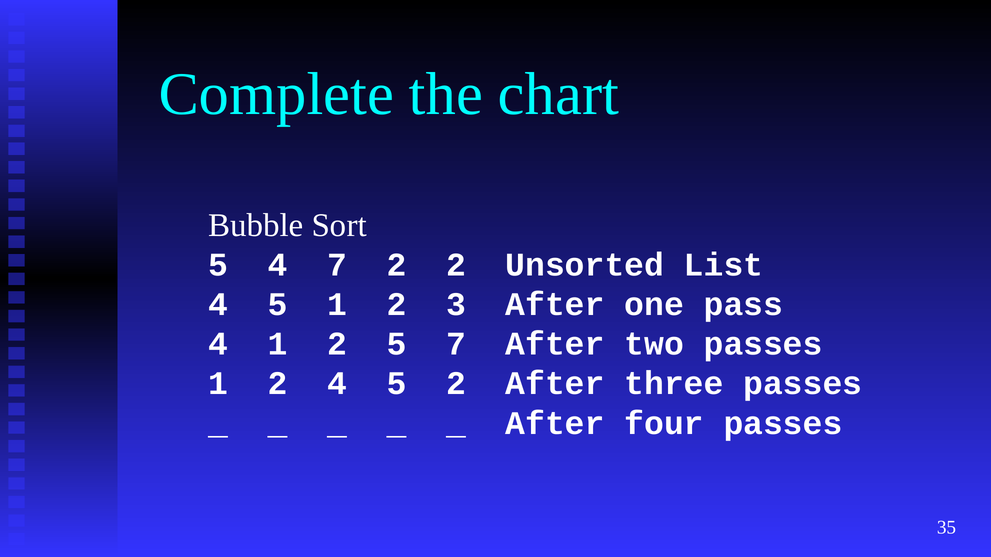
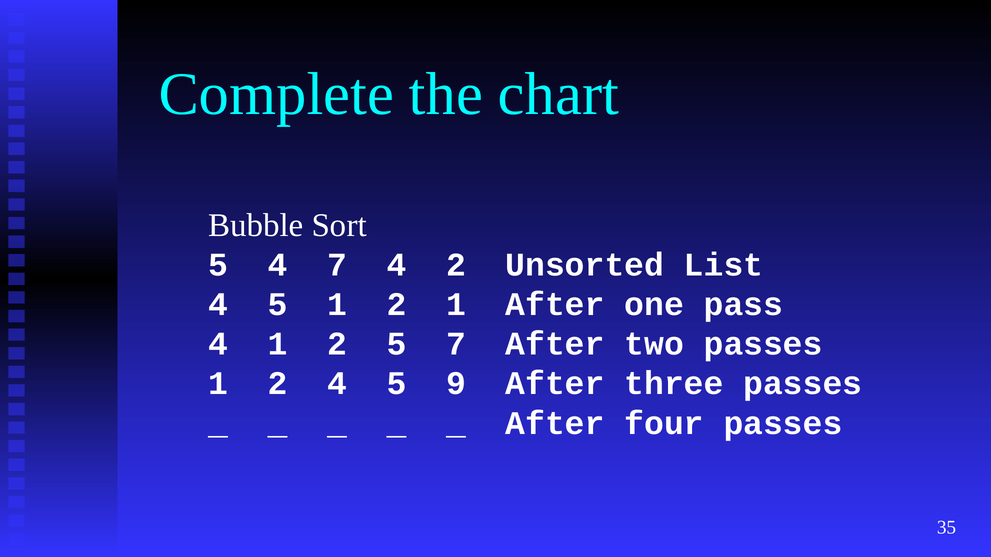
7 2: 2 -> 4
2 3: 3 -> 1
5 2: 2 -> 9
